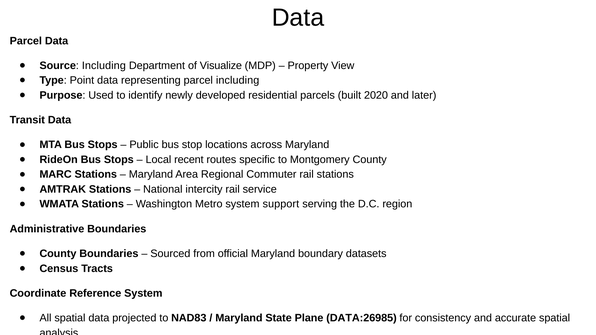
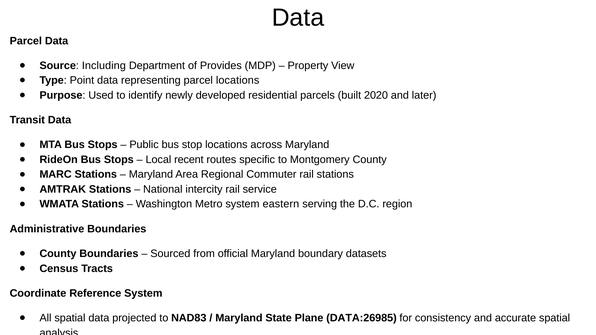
Visualize: Visualize -> Provides
parcel including: including -> locations
support: support -> eastern
